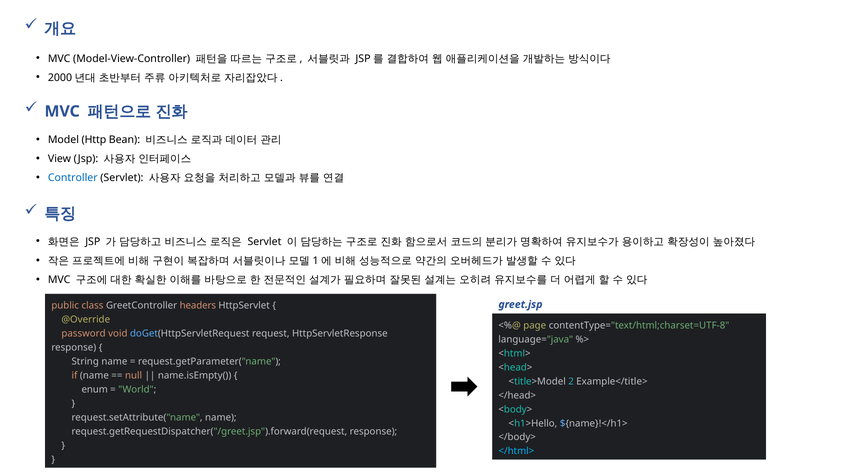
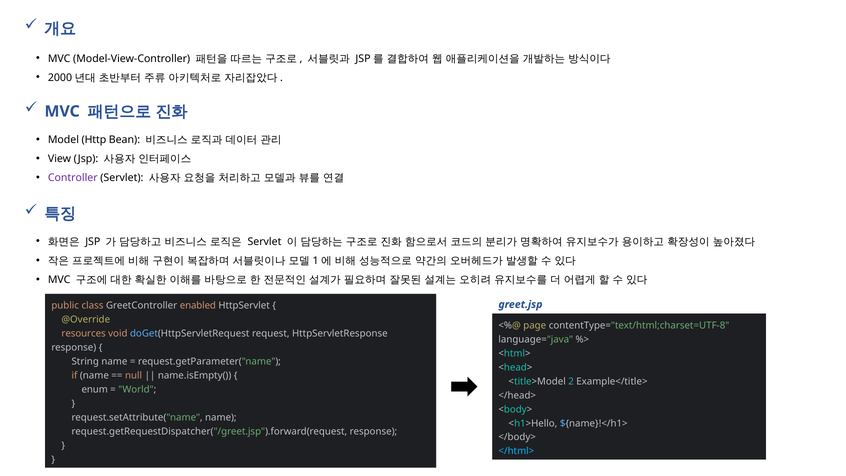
Controller colour: blue -> purple
headers: headers -> enabled
password: password -> resources
